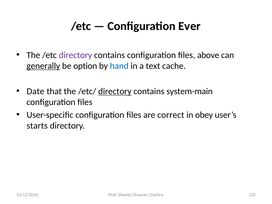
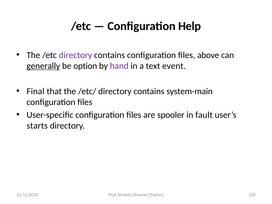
Ever: Ever -> Help
hand colour: blue -> purple
cache: cache -> event
Date: Date -> Final
directory at (115, 91) underline: present -> none
correct: correct -> spooler
obey: obey -> fault
